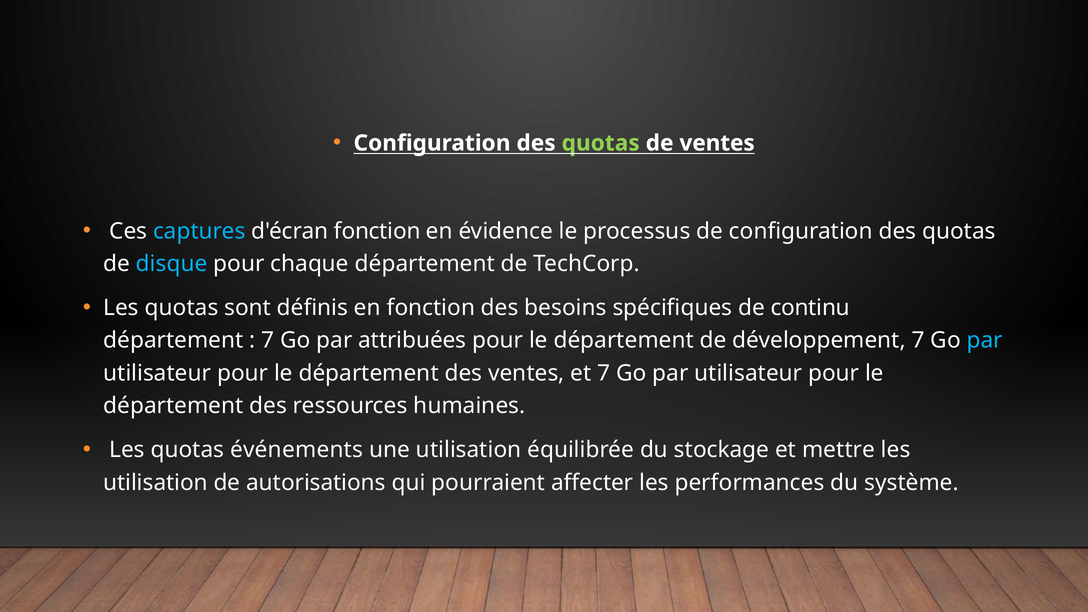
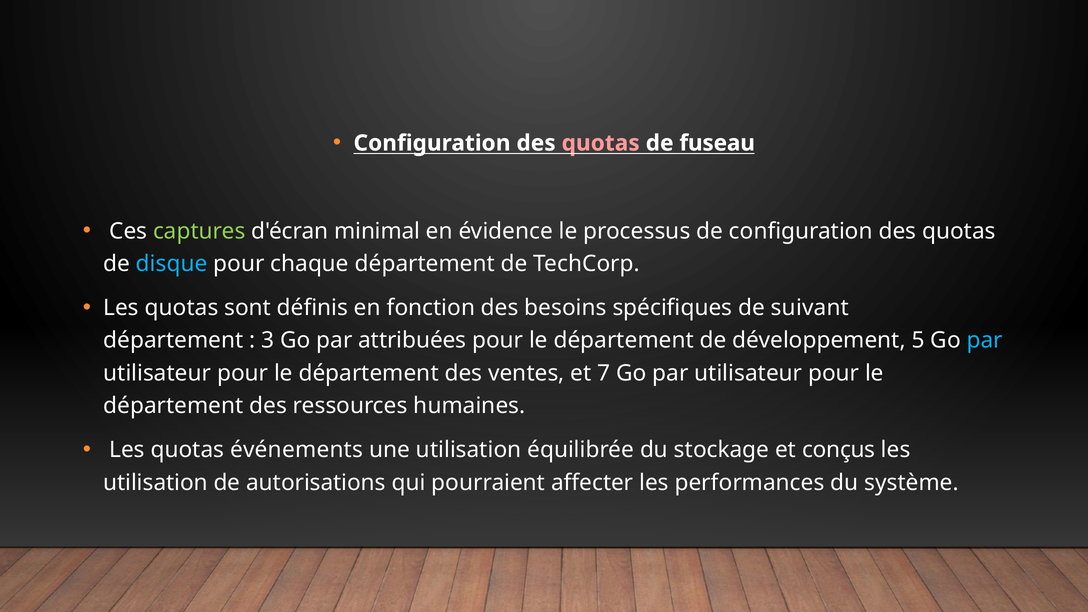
quotas at (601, 143) colour: light green -> pink
de ventes: ventes -> fuseau
captures colour: light blue -> light green
d'écran fonction: fonction -> minimal
continu: continu -> suivant
7 at (268, 341): 7 -> 3
développement 7: 7 -> 5
mettre: mettre -> conçus
